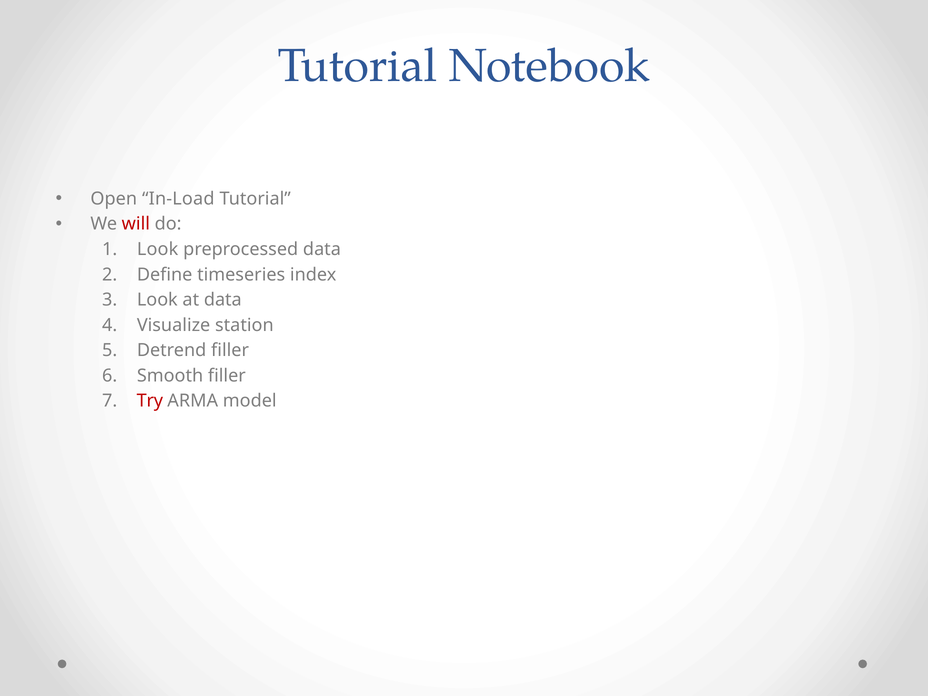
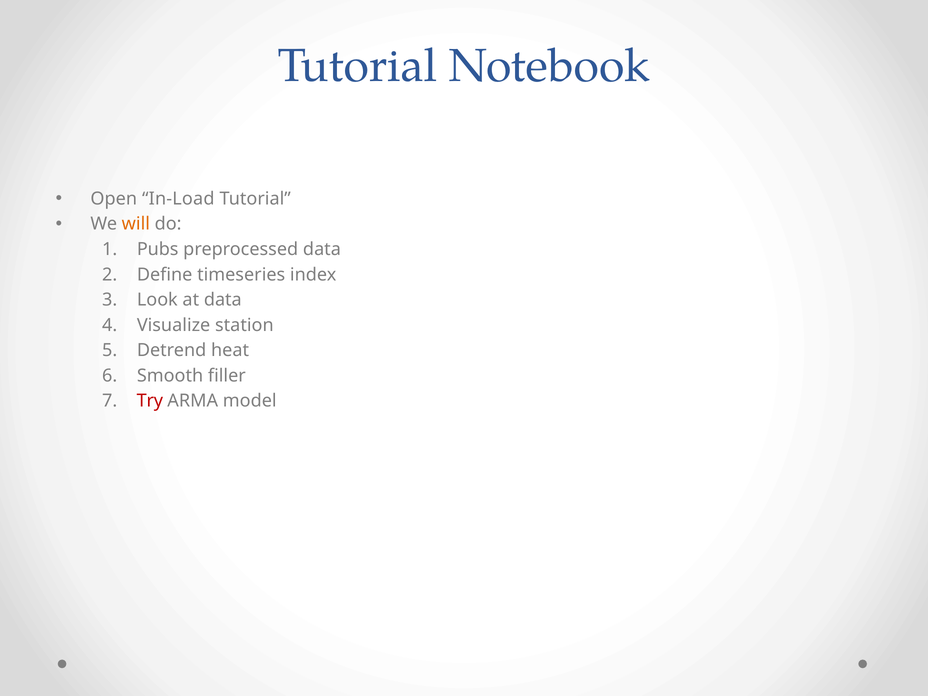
will colour: red -> orange
Look at (158, 249): Look -> Pubs
Detrend filler: filler -> heat
